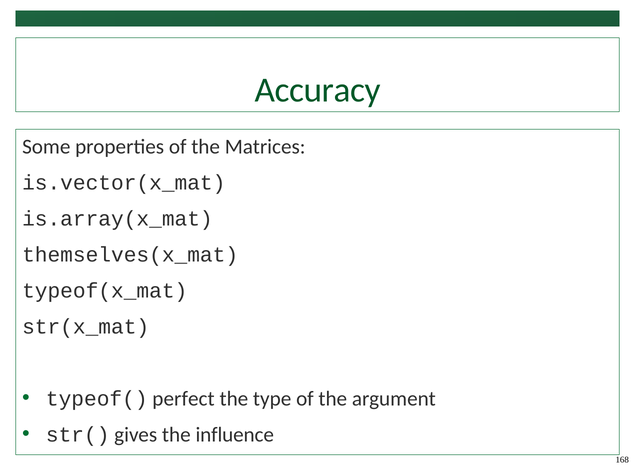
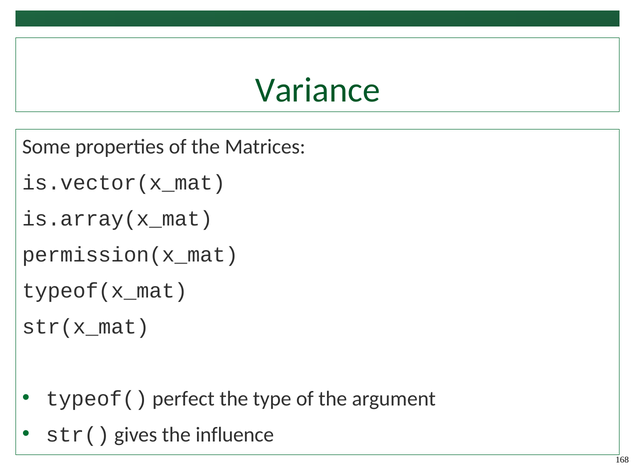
Accuracy: Accuracy -> Variance
themselves(x_mat: themselves(x_mat -> permission(x_mat
